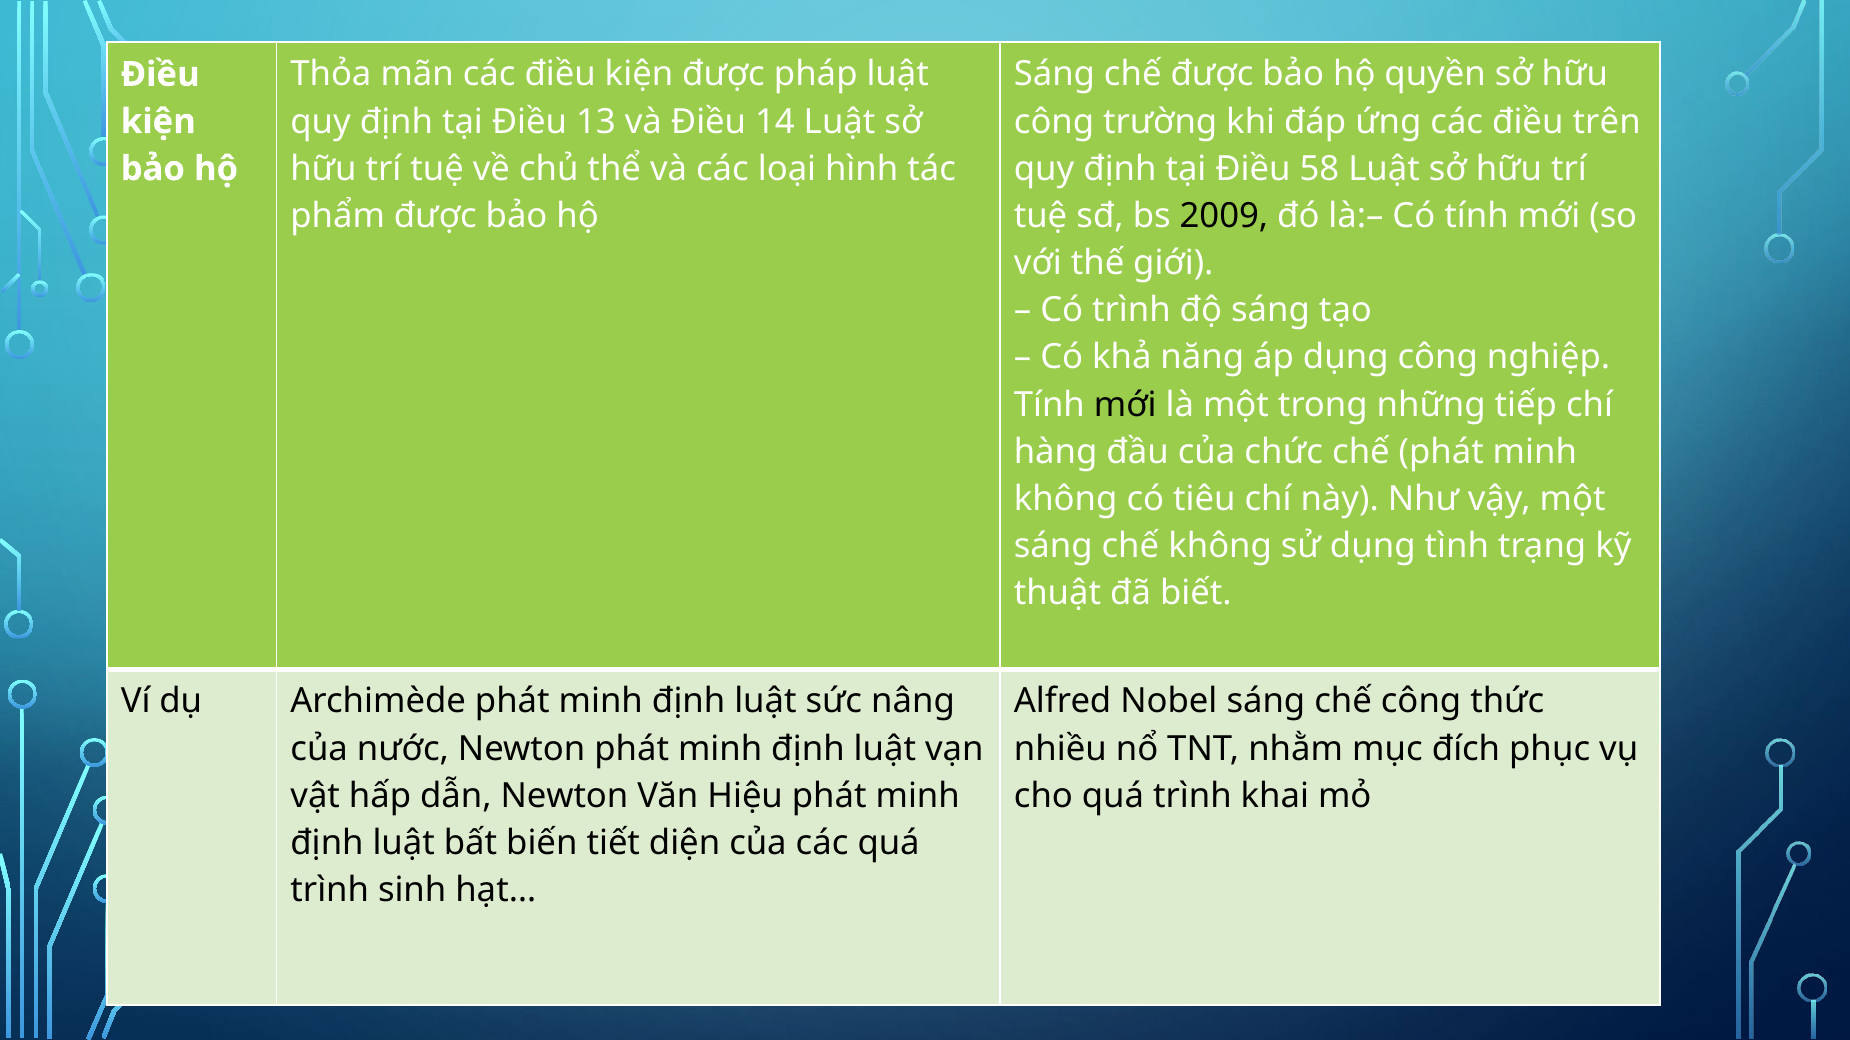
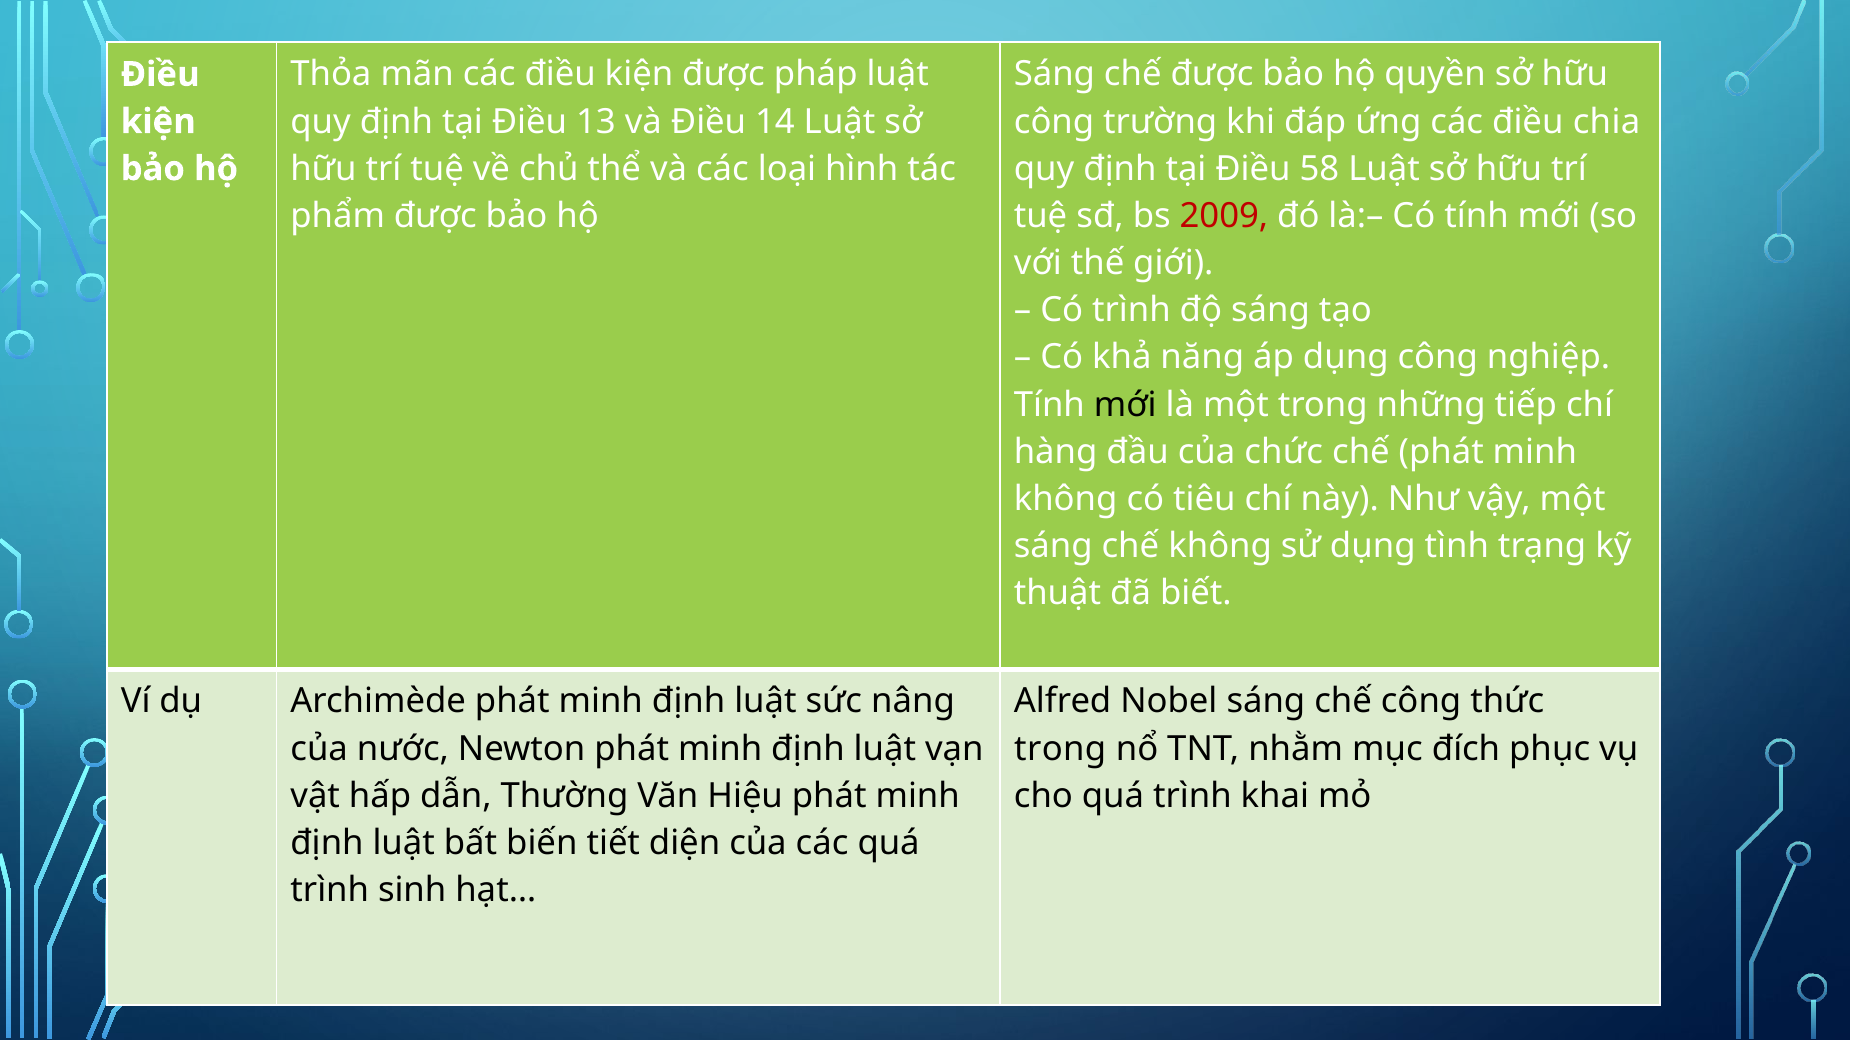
trên: trên -> chia
2009 colour: black -> red
nhiều at (1060, 749): nhiều -> trong
dẫn Newton: Newton -> Thường
